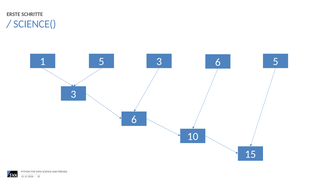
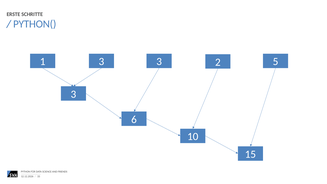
SCIENCE(: SCIENCE( -> PYTHON(
1 5: 5 -> 3
3 6: 6 -> 2
